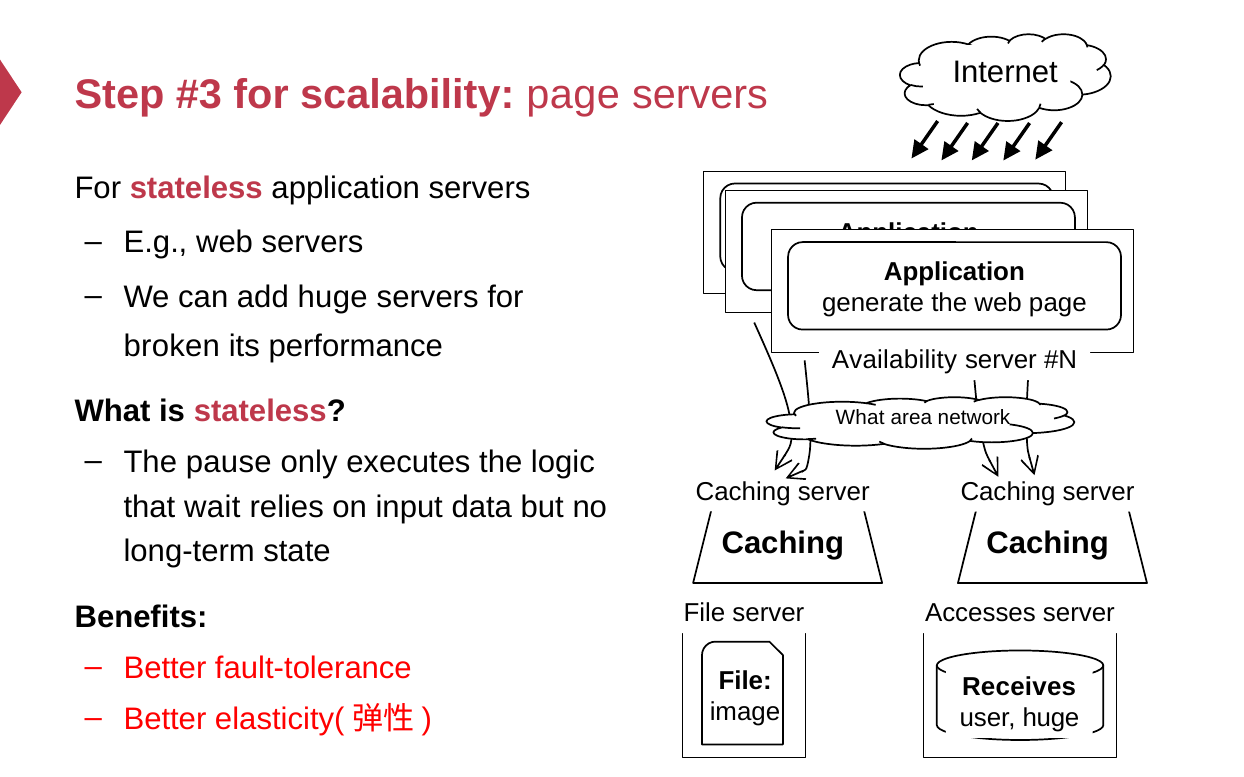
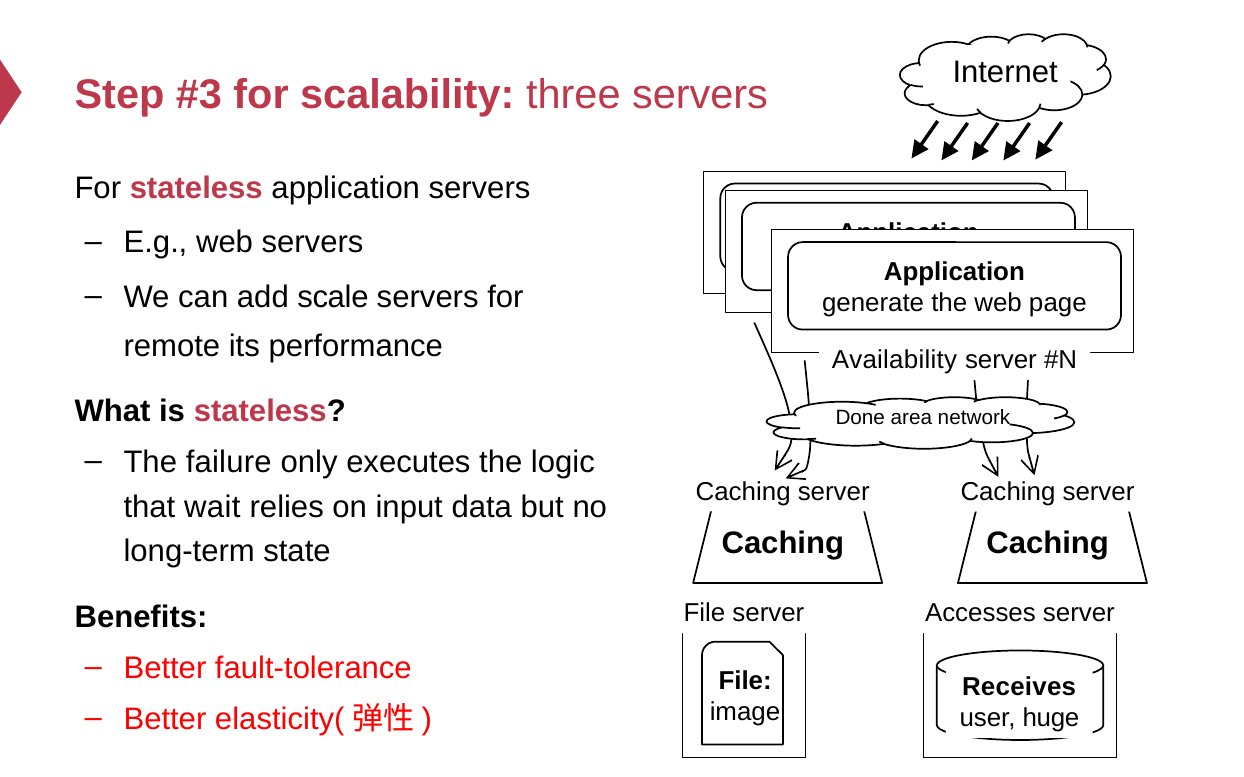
scalability page: page -> three
add huge: huge -> scale
broken: broken -> remote
What at (860, 418): What -> Done
pause: pause -> failure
